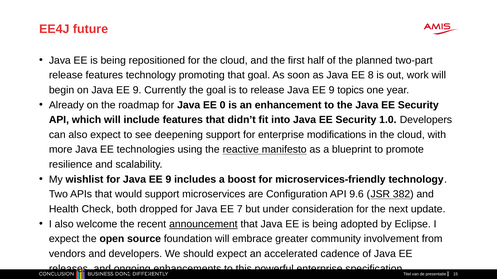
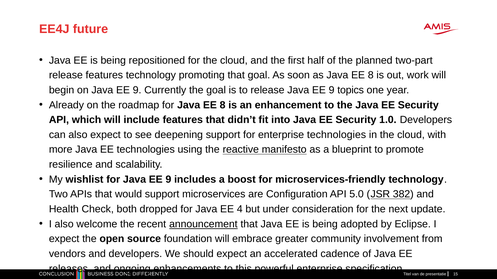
for Java EE 0: 0 -> 8
enterprise modifications: modifications -> technologies
9.6: 9.6 -> 5.0
7: 7 -> 4
